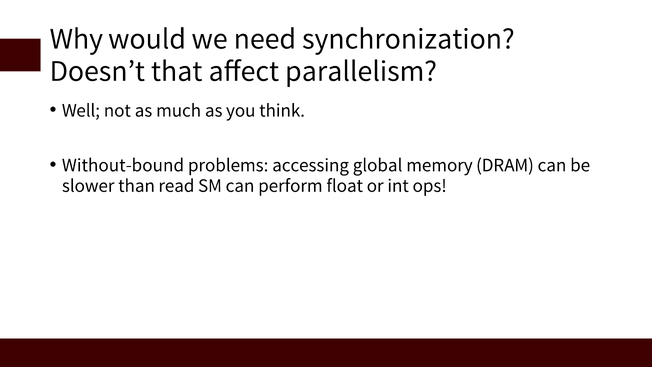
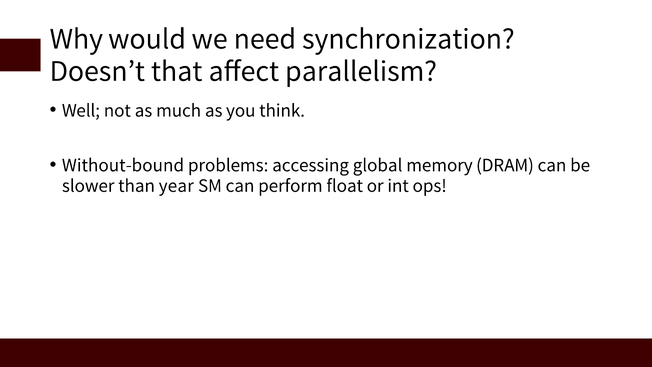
read: read -> year
